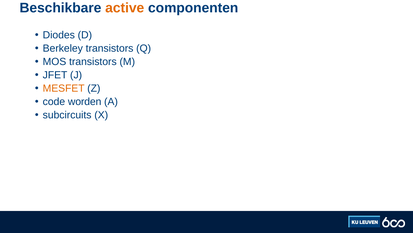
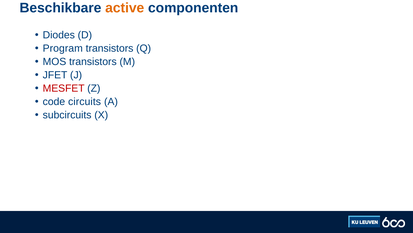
Berkeley: Berkeley -> Program
MESFET colour: orange -> red
worden: worden -> circuits
